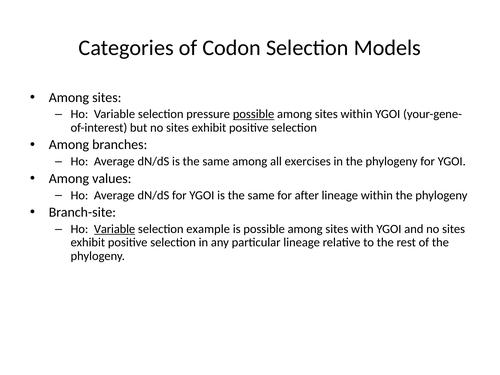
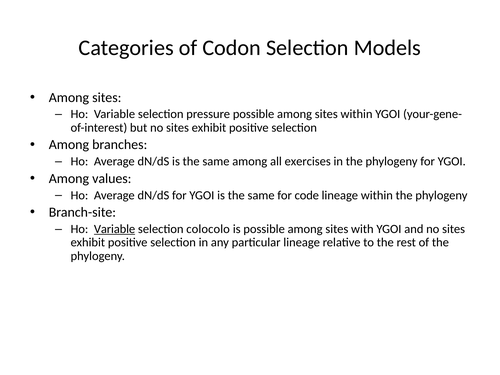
possible at (254, 114) underline: present -> none
after: after -> code
example: example -> colocolo
